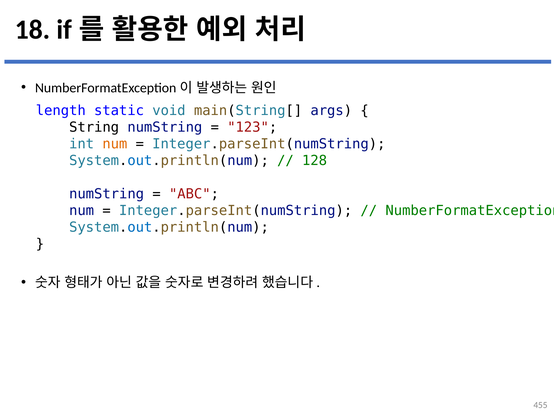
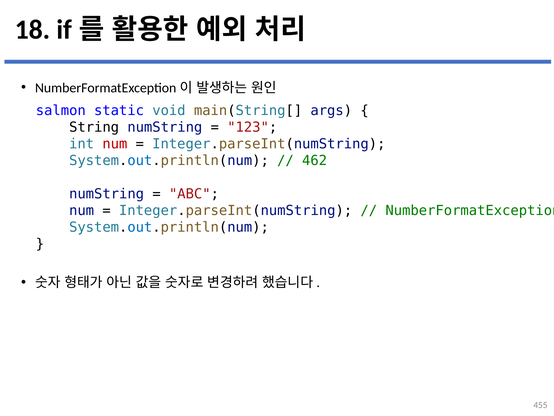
length: length -> salmon
num at (115, 144) colour: orange -> red
128: 128 -> 462
